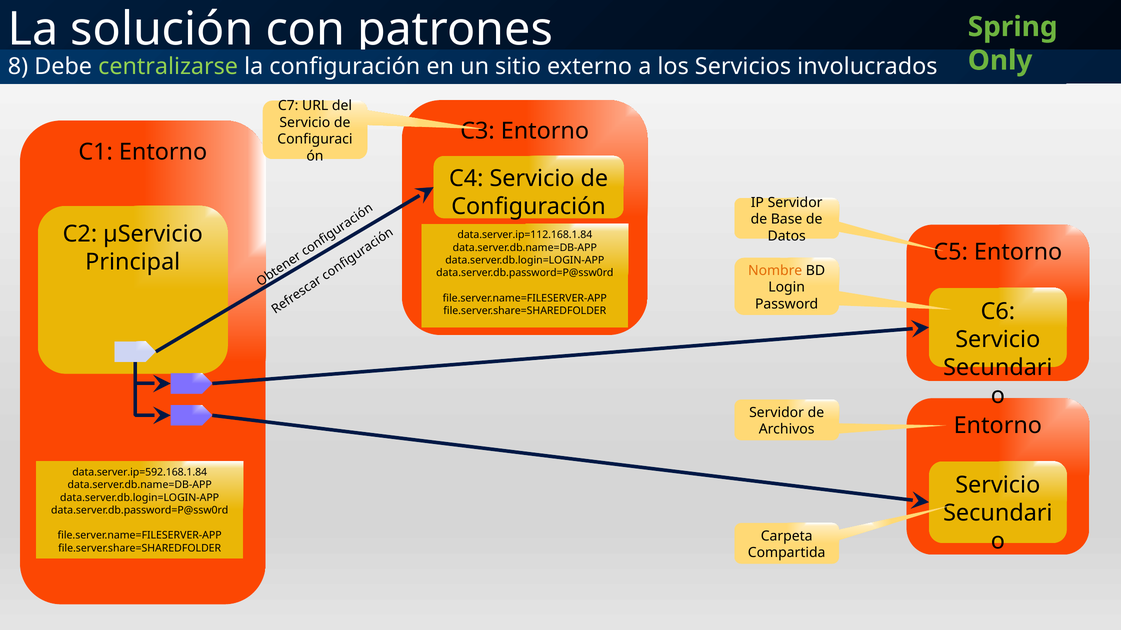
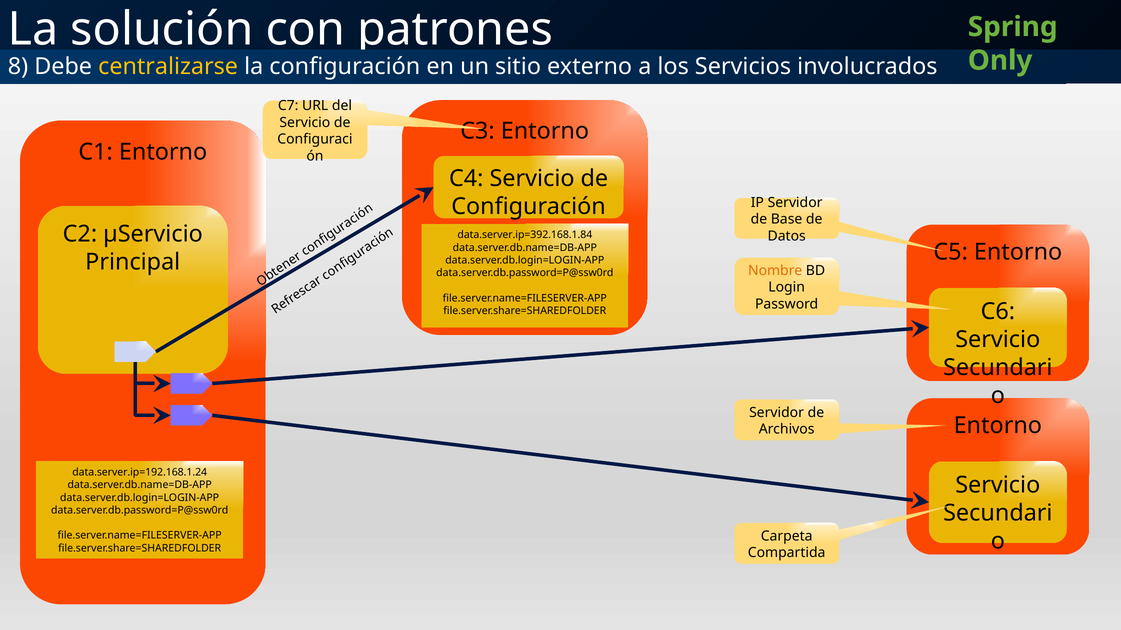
centralizarse colour: light green -> yellow
data.server.ip=112.168.1.84: data.server.ip=112.168.1.84 -> data.server.ip=392.168.1.84
data.server.ip=592.168.1.84: data.server.ip=592.168.1.84 -> data.server.ip=192.168.1.24
